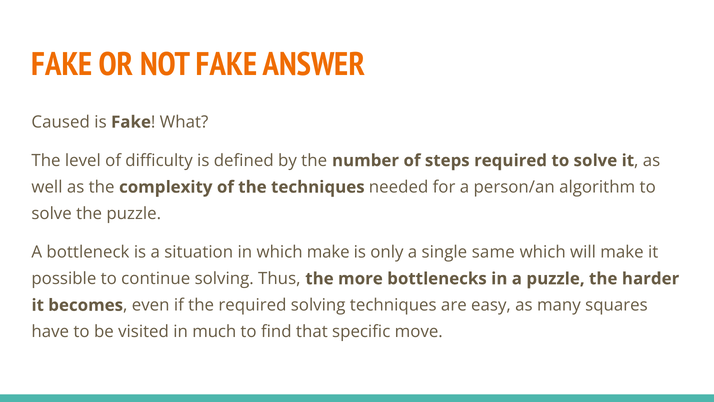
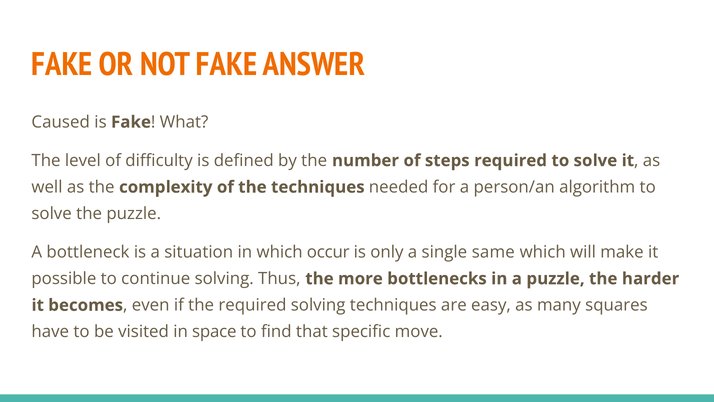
which make: make -> occur
much: much -> space
